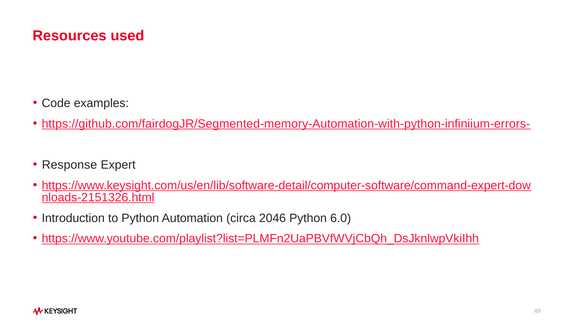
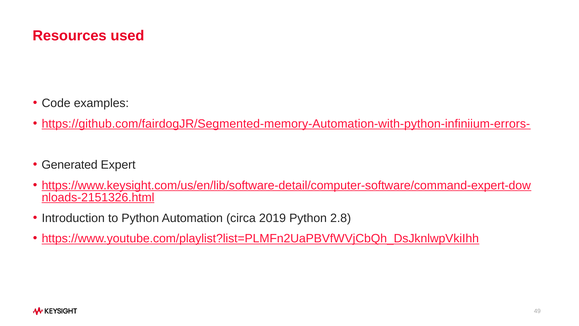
Response: Response -> Generated
2046: 2046 -> 2019
6.0: 6.0 -> 2.8
